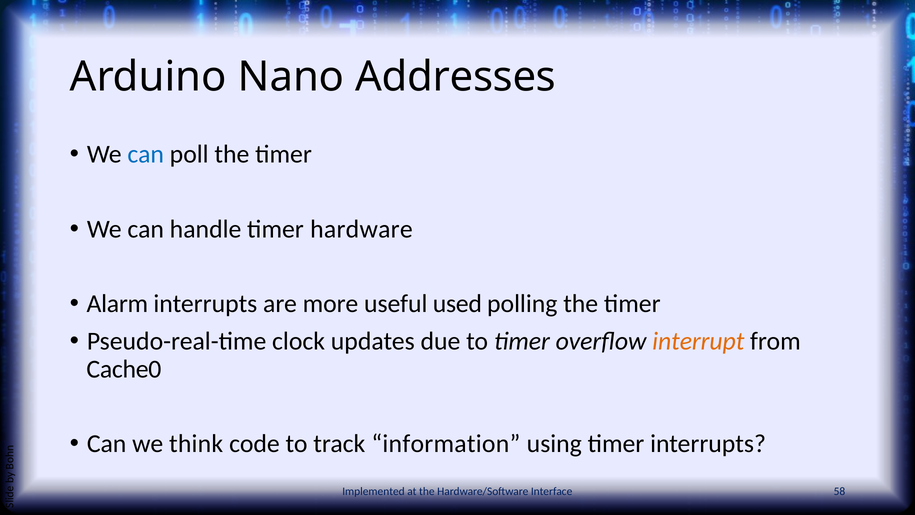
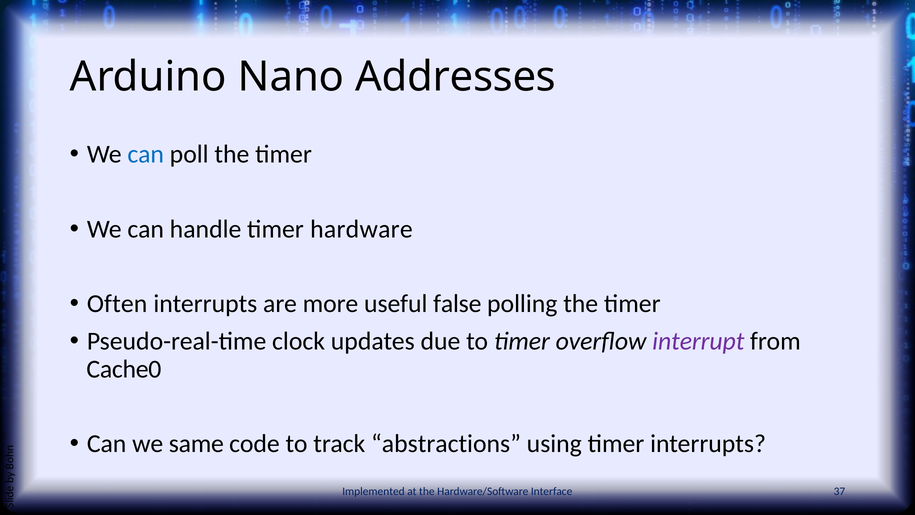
Alarm: Alarm -> Often
used: used -> false
interrupt colour: orange -> purple
think: think -> same
information: information -> abstractions
58: 58 -> 37
